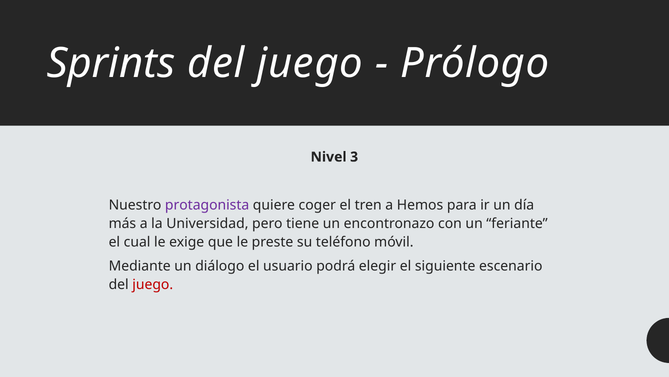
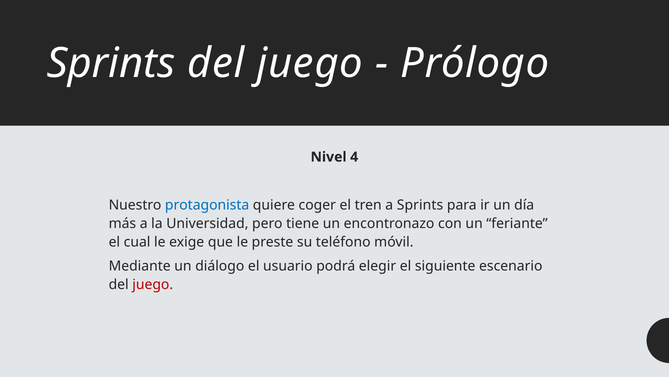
3: 3 -> 4
protagonista colour: purple -> blue
a Hemos: Hemos -> Sprints
